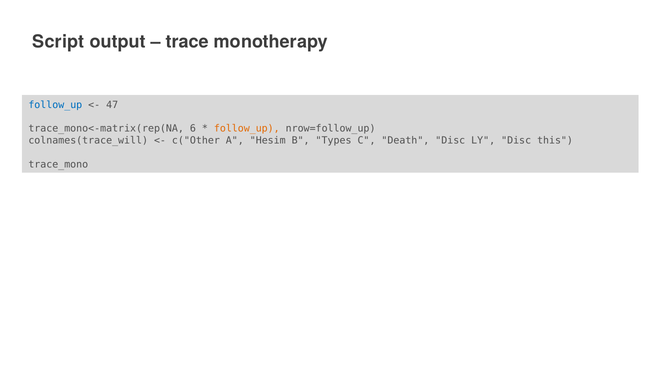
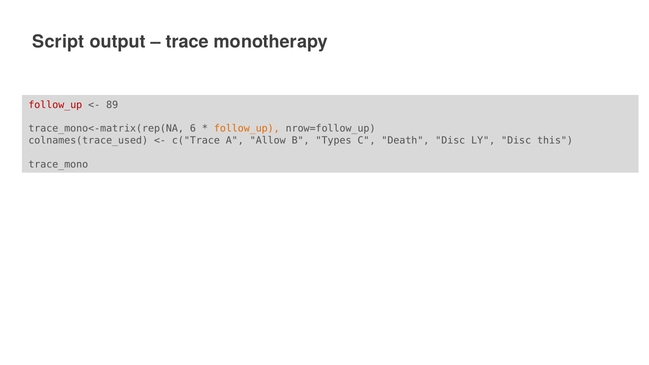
follow_up at (55, 105) colour: blue -> red
47: 47 -> 89
colnames(trace_will: colnames(trace_will -> colnames(trace_used
c("Other: c("Other -> c("Trace
Hesim: Hesim -> Allow
